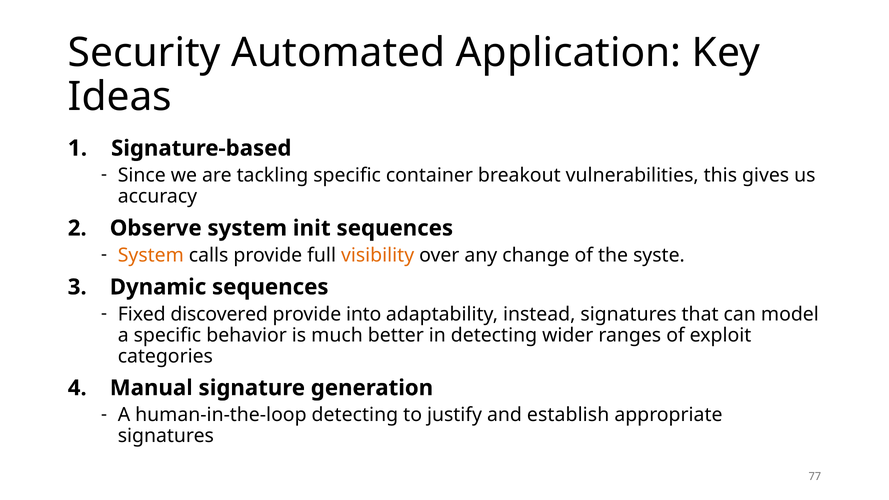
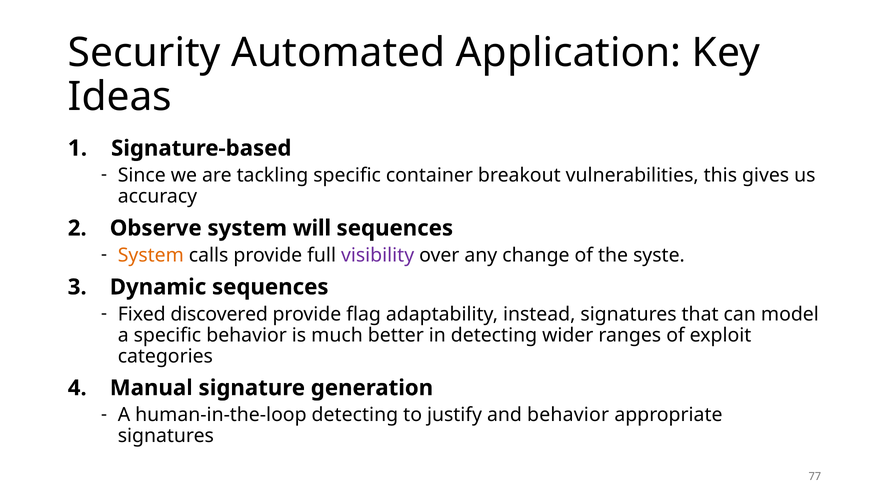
init: init -> will
visibility colour: orange -> purple
into: into -> flag
and establish: establish -> behavior
